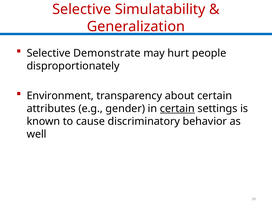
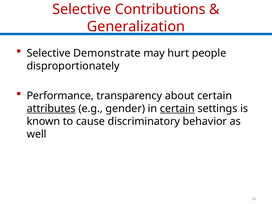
Simulatability: Simulatability -> Contributions
Environment: Environment -> Performance
attributes underline: none -> present
